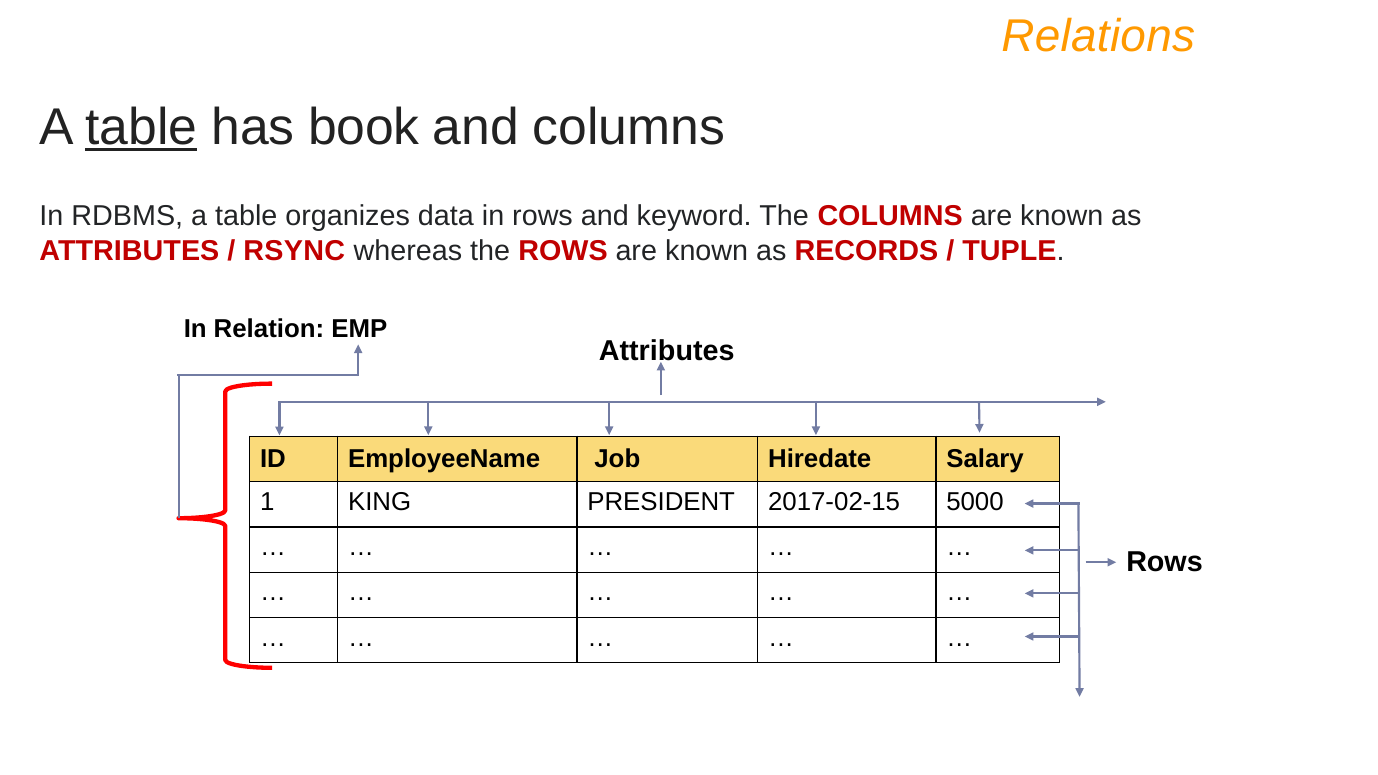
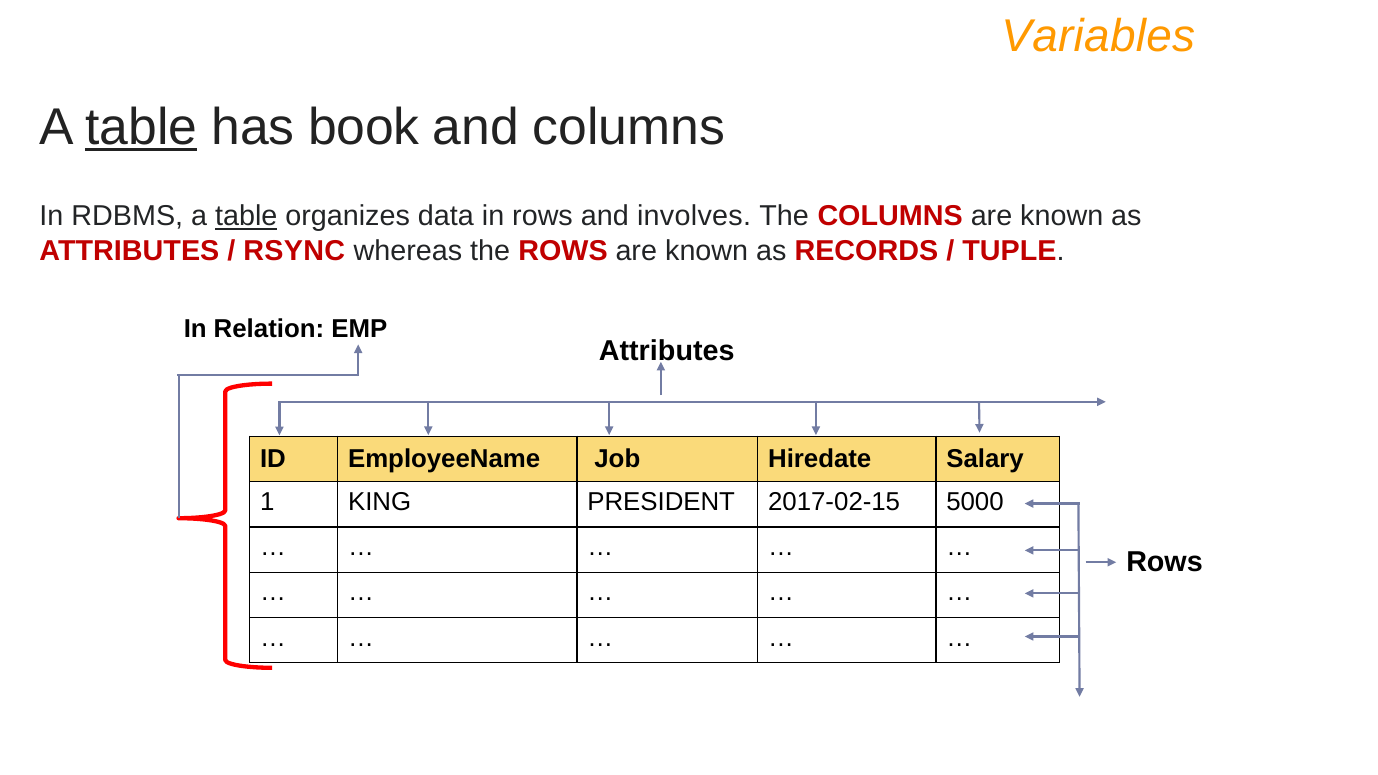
Relations: Relations -> Variables
table at (246, 217) underline: none -> present
keyword: keyword -> involves
